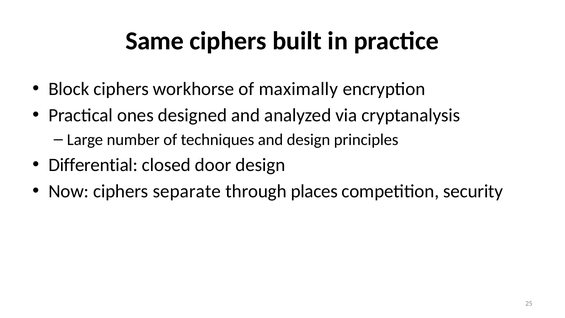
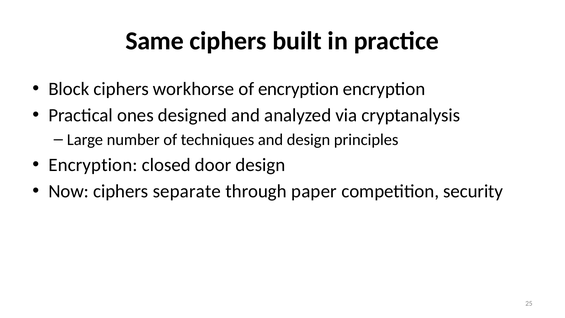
of maximally: maximally -> encryption
Differential at (93, 165): Differential -> Encryption
places: places -> paper
